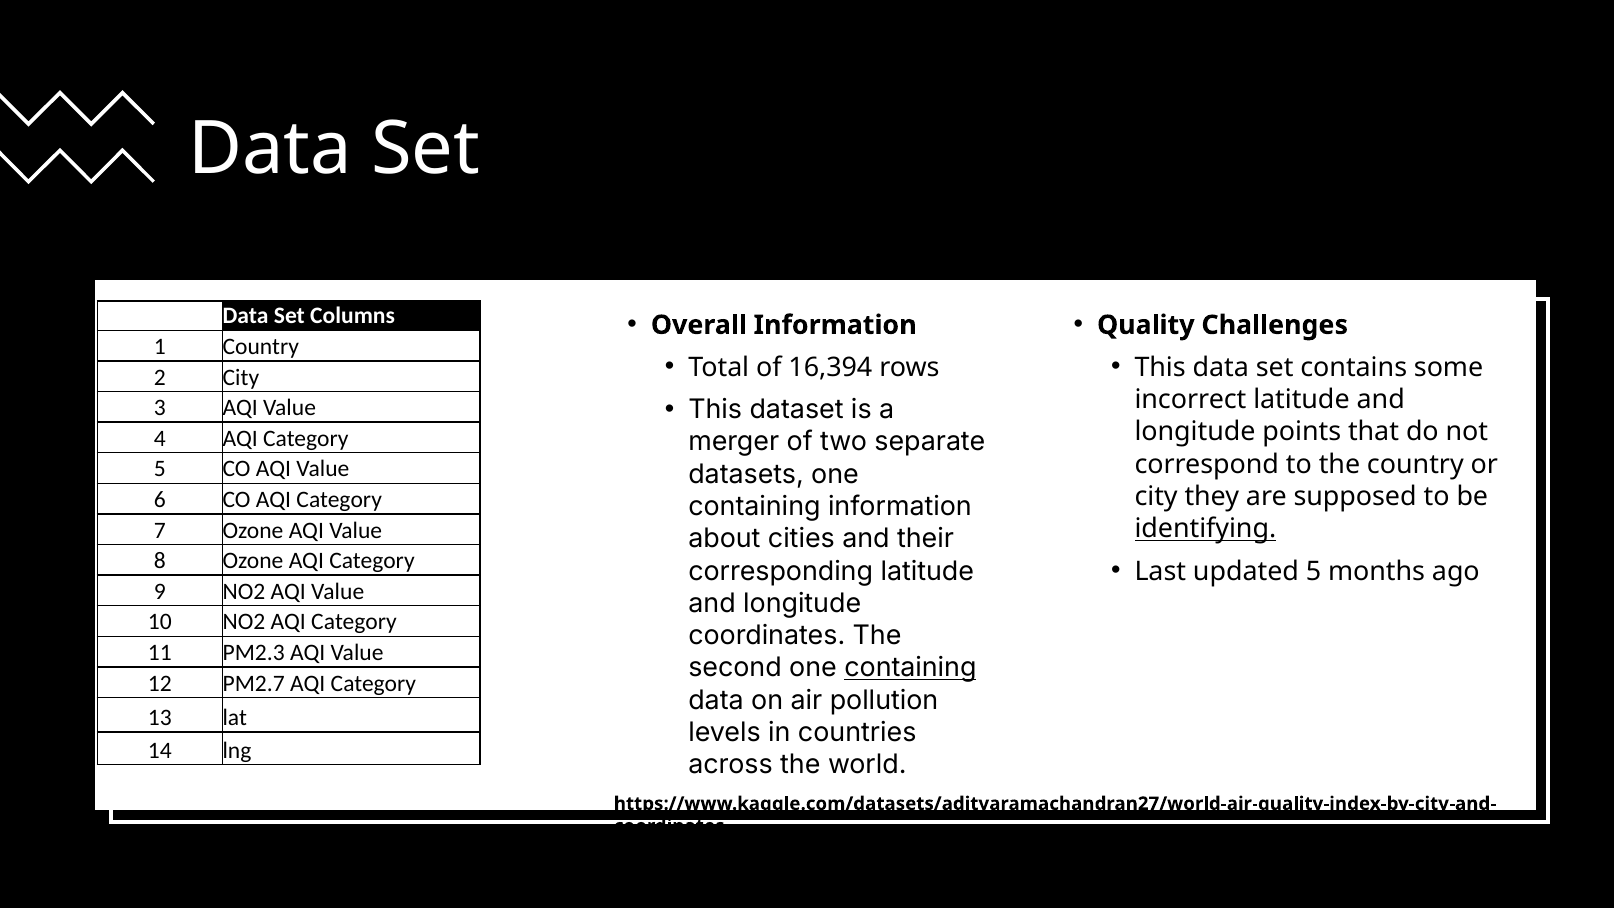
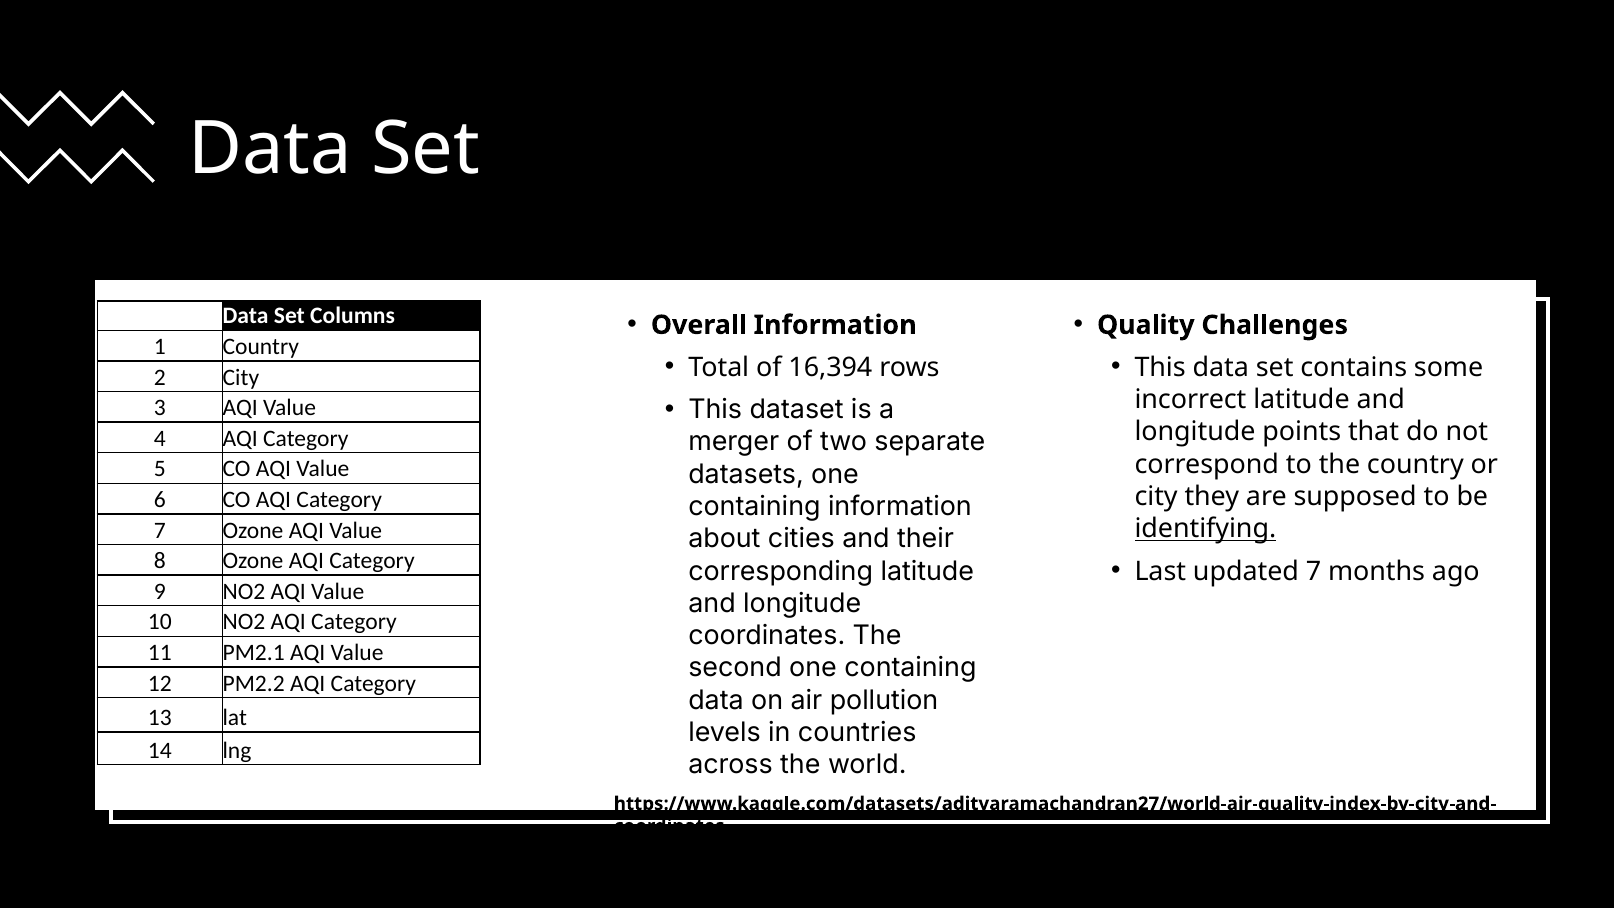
updated 5: 5 -> 7
PM2.3: PM2.3 -> PM2.1
containing at (910, 668) underline: present -> none
PM2.7: PM2.7 -> PM2.2
